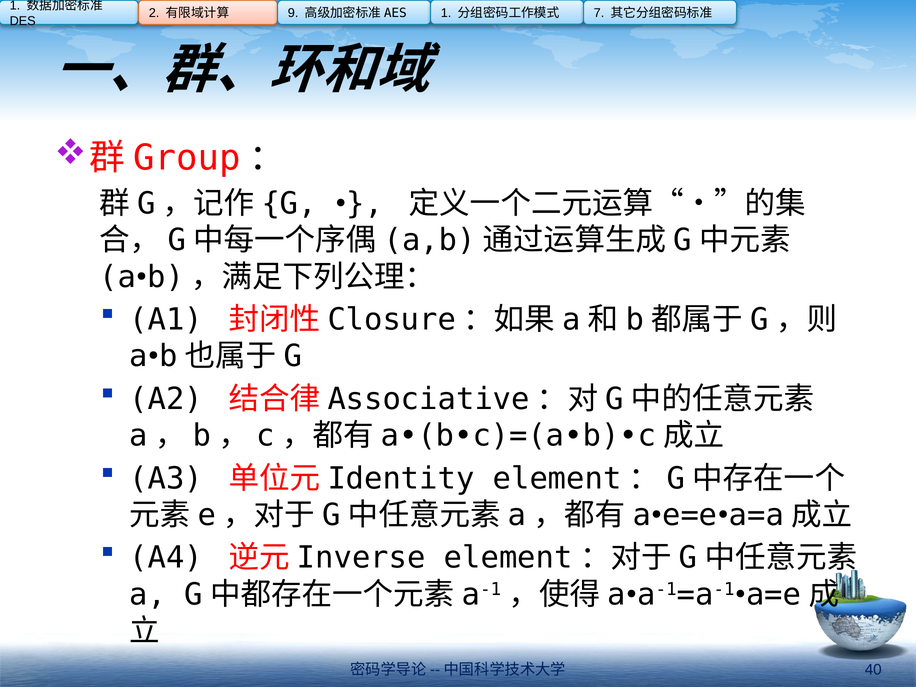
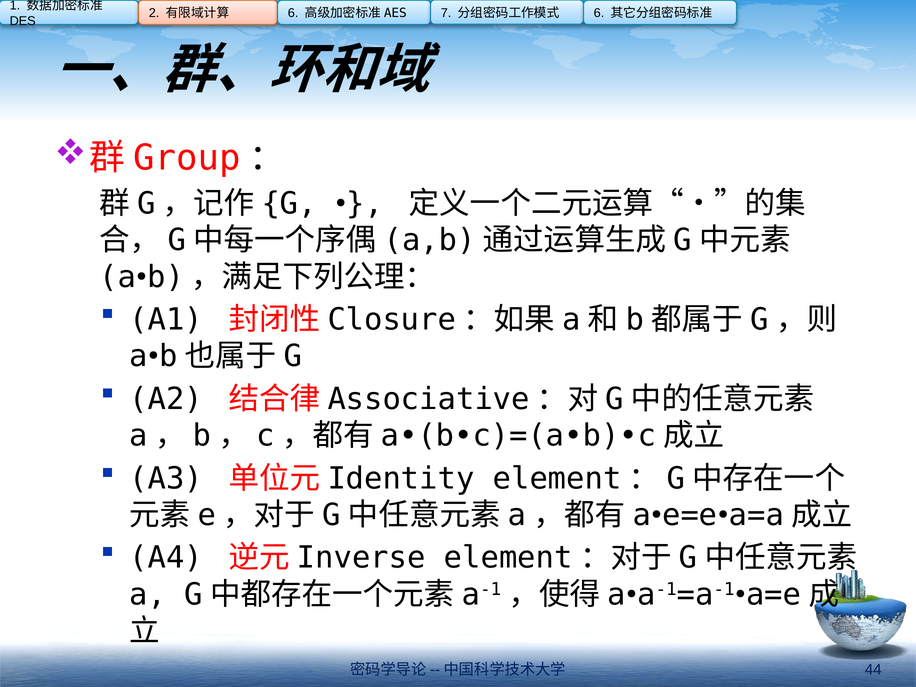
9 at (293, 13): 9 -> 6
1 at (446, 13): 1 -> 7
7 at (599, 13): 7 -> 6
40: 40 -> 44
